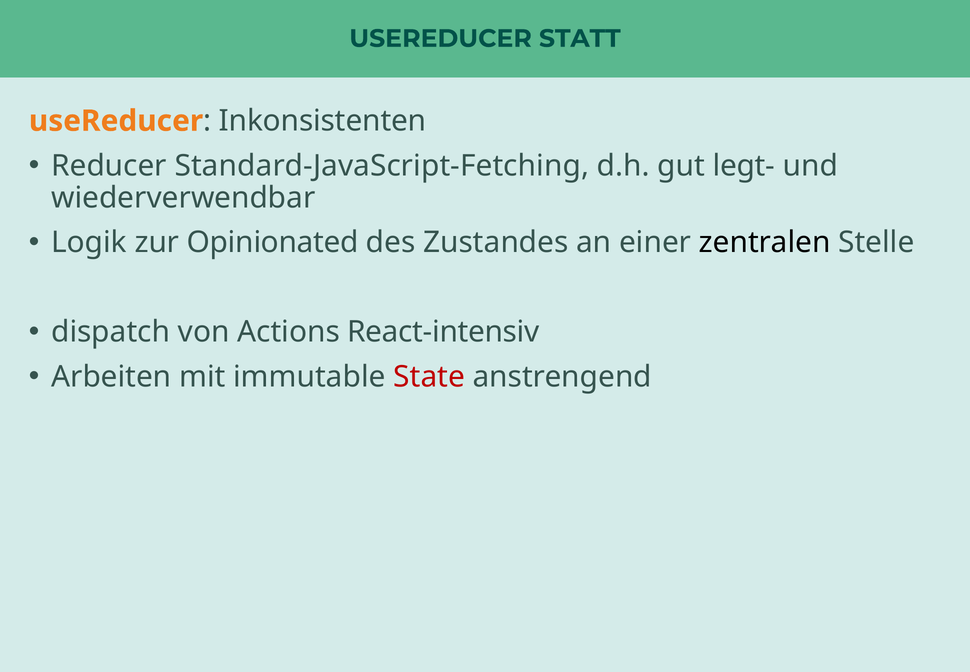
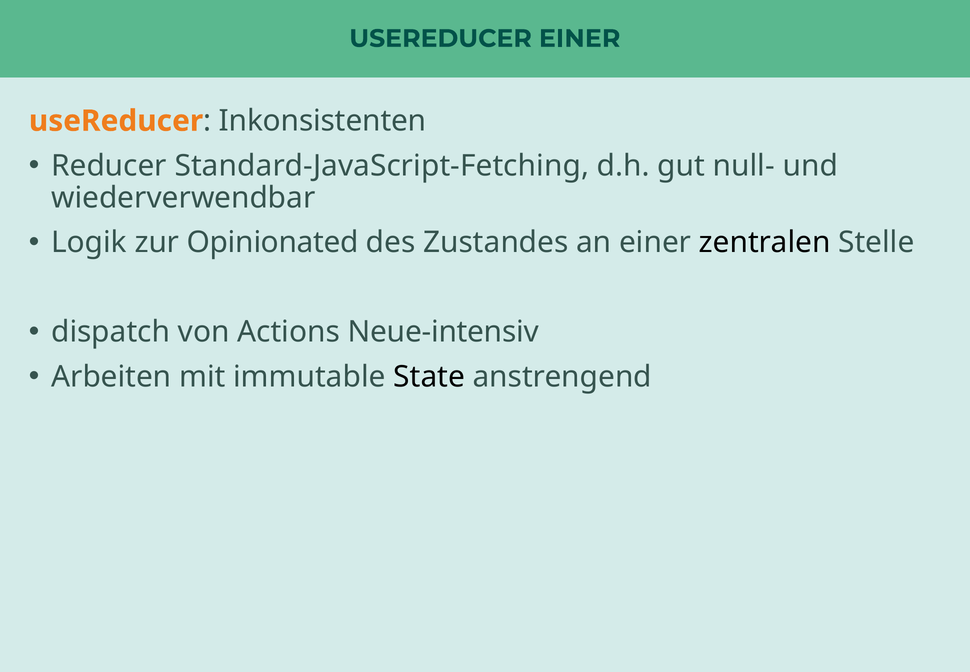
USEREDUCER STATT: STATT -> EINER
legt-: legt- -> null-
React-intensiv: React-intensiv -> Neue-intensiv
State colour: red -> black
